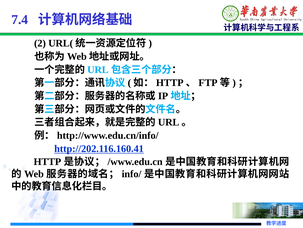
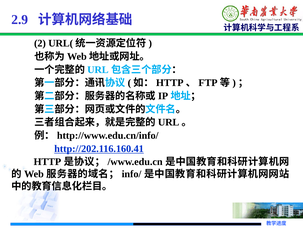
7.4: 7.4 -> 2.9
